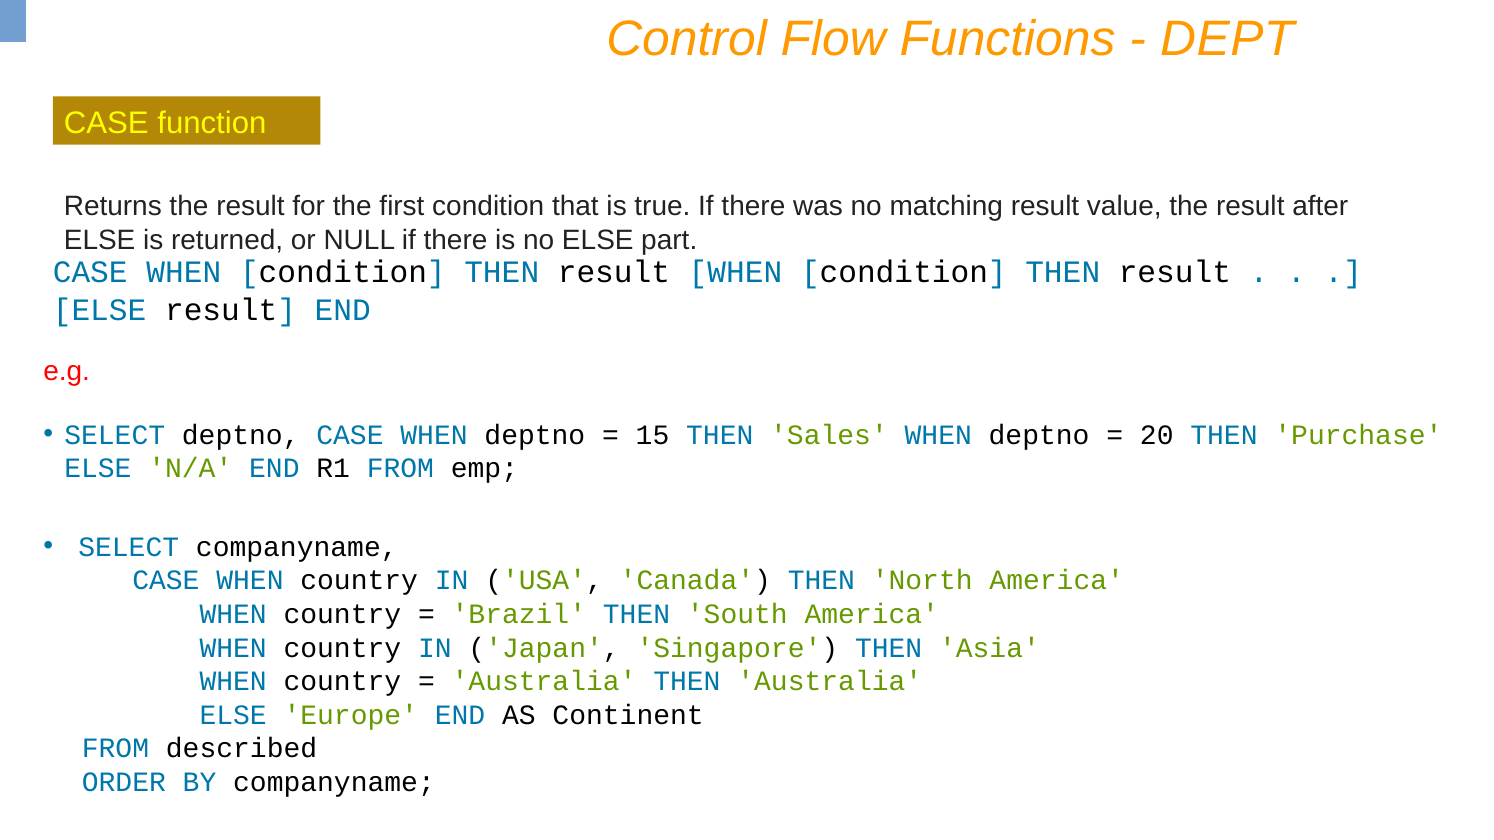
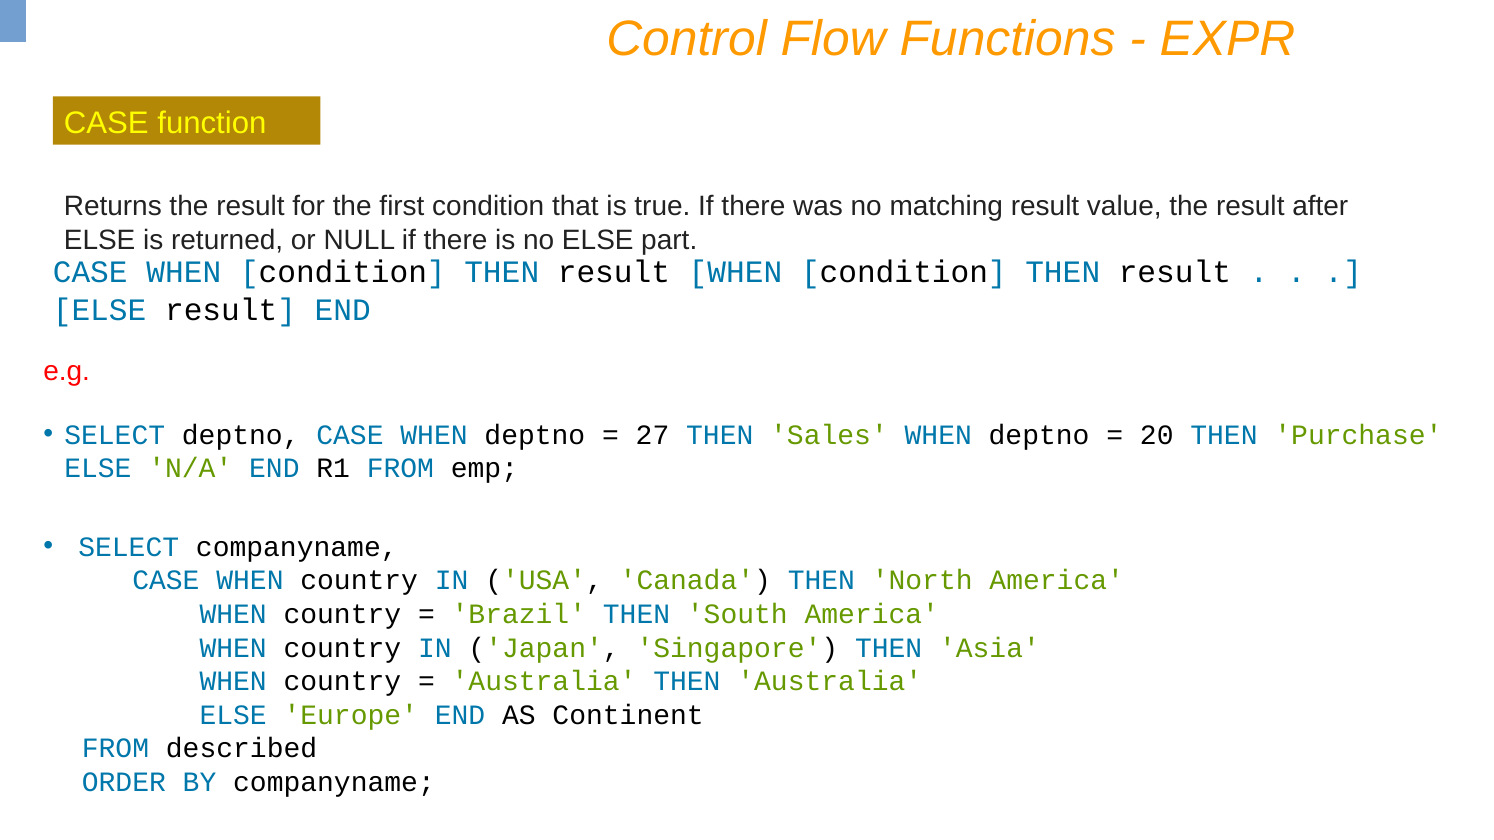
DEPT: DEPT -> EXPR
15: 15 -> 27
